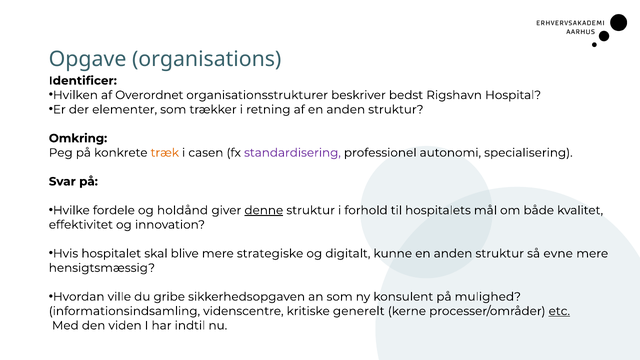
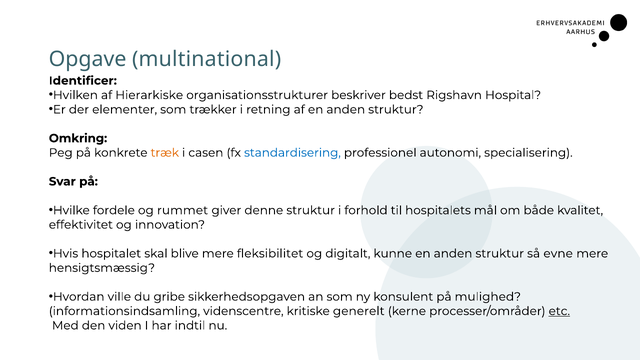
organisations: organisations -> multinational
Overordnet: Overordnet -> Hierarkiske
standardisering colour: purple -> blue
holdånd: holdånd -> rummet
denne underline: present -> none
strategiske: strategiske -> fleksibilitet
